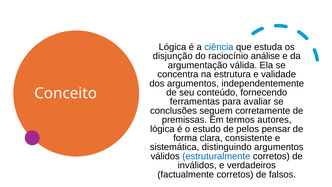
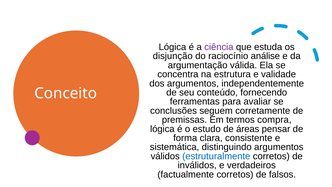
ciência colour: blue -> purple
autores: autores -> compra
pelos: pelos -> áreas
